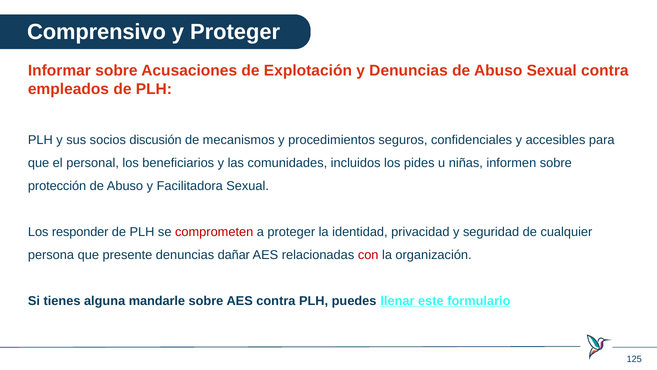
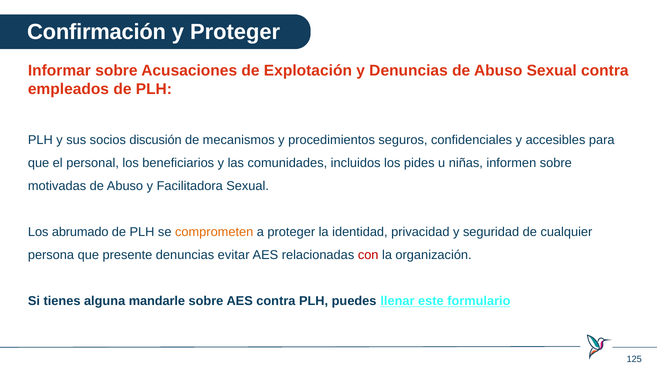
Comprensivo: Comprensivo -> Confirmación
protección: protección -> motivadas
responder: responder -> abrumado
comprometen colour: red -> orange
dañar: dañar -> evitar
